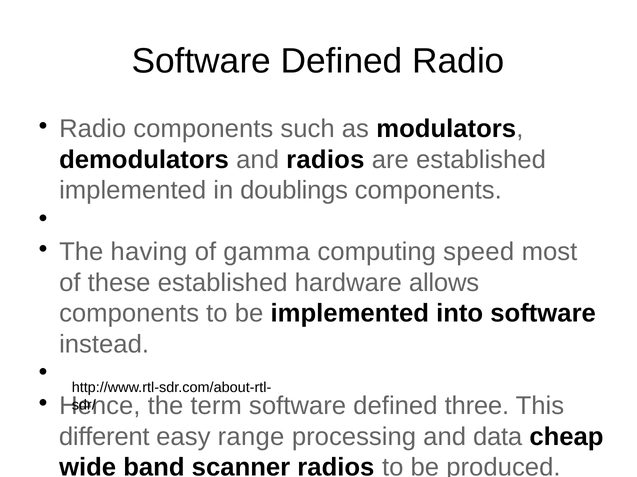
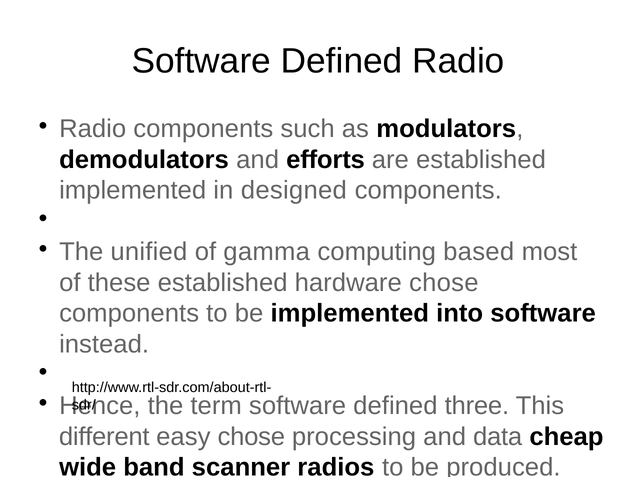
and radios: radios -> efforts
doublings: doublings -> designed
having: having -> unified
speed: speed -> based
hardware allows: allows -> chose
easy range: range -> chose
